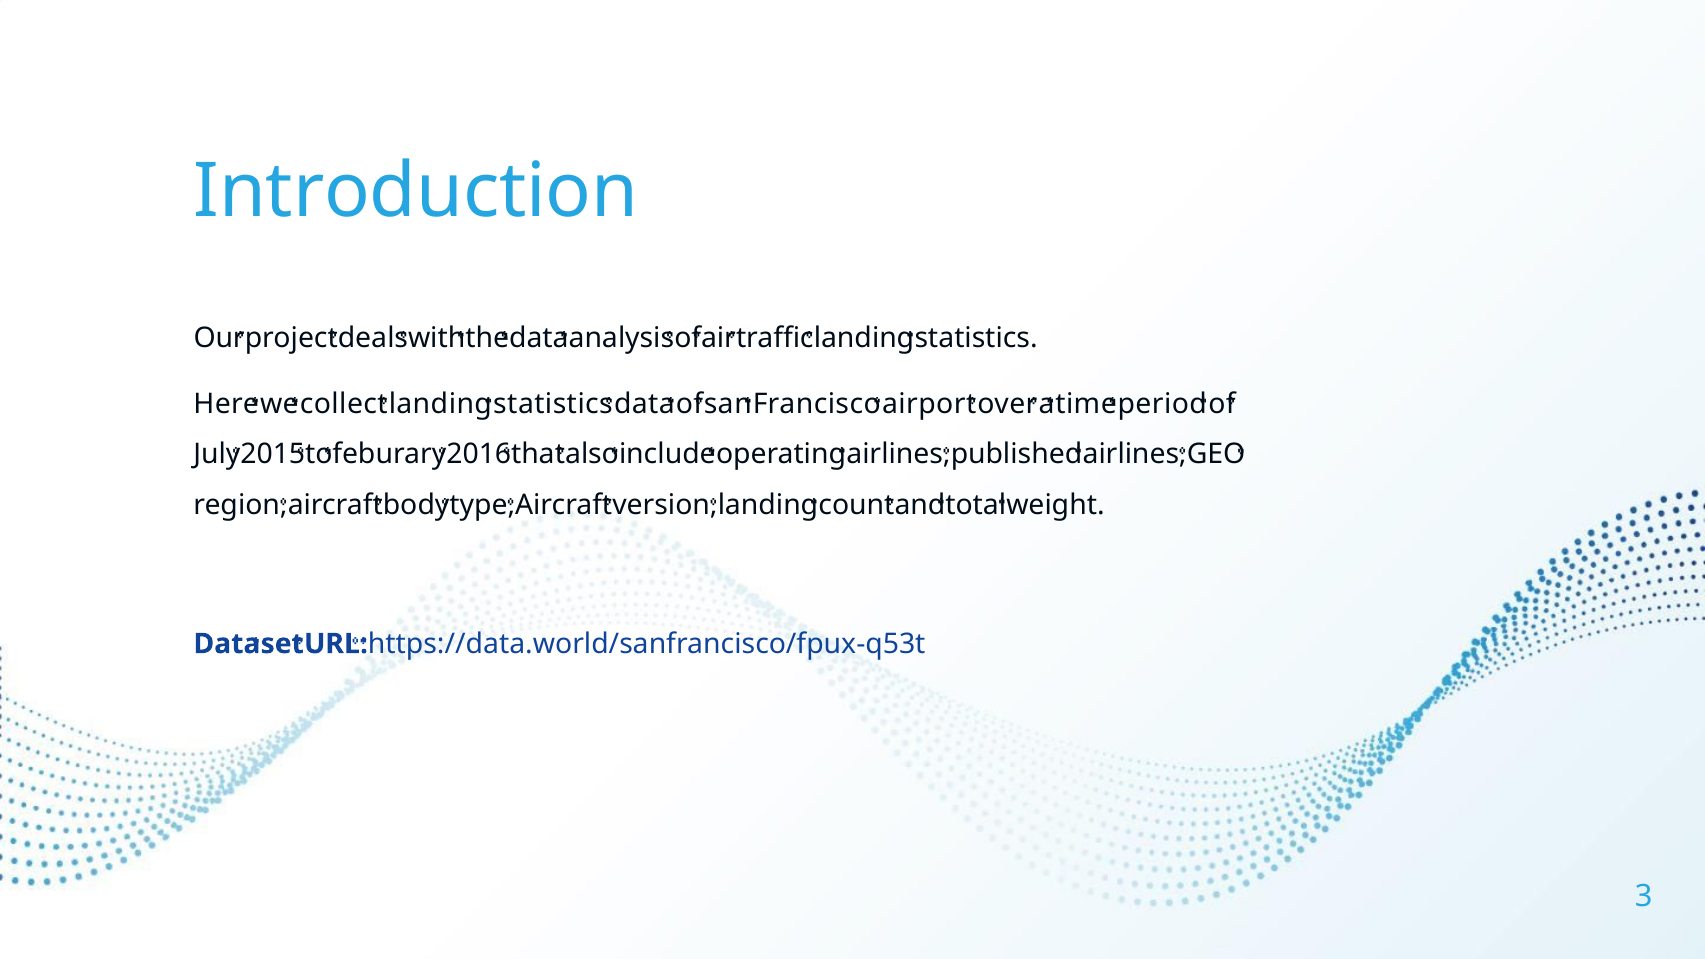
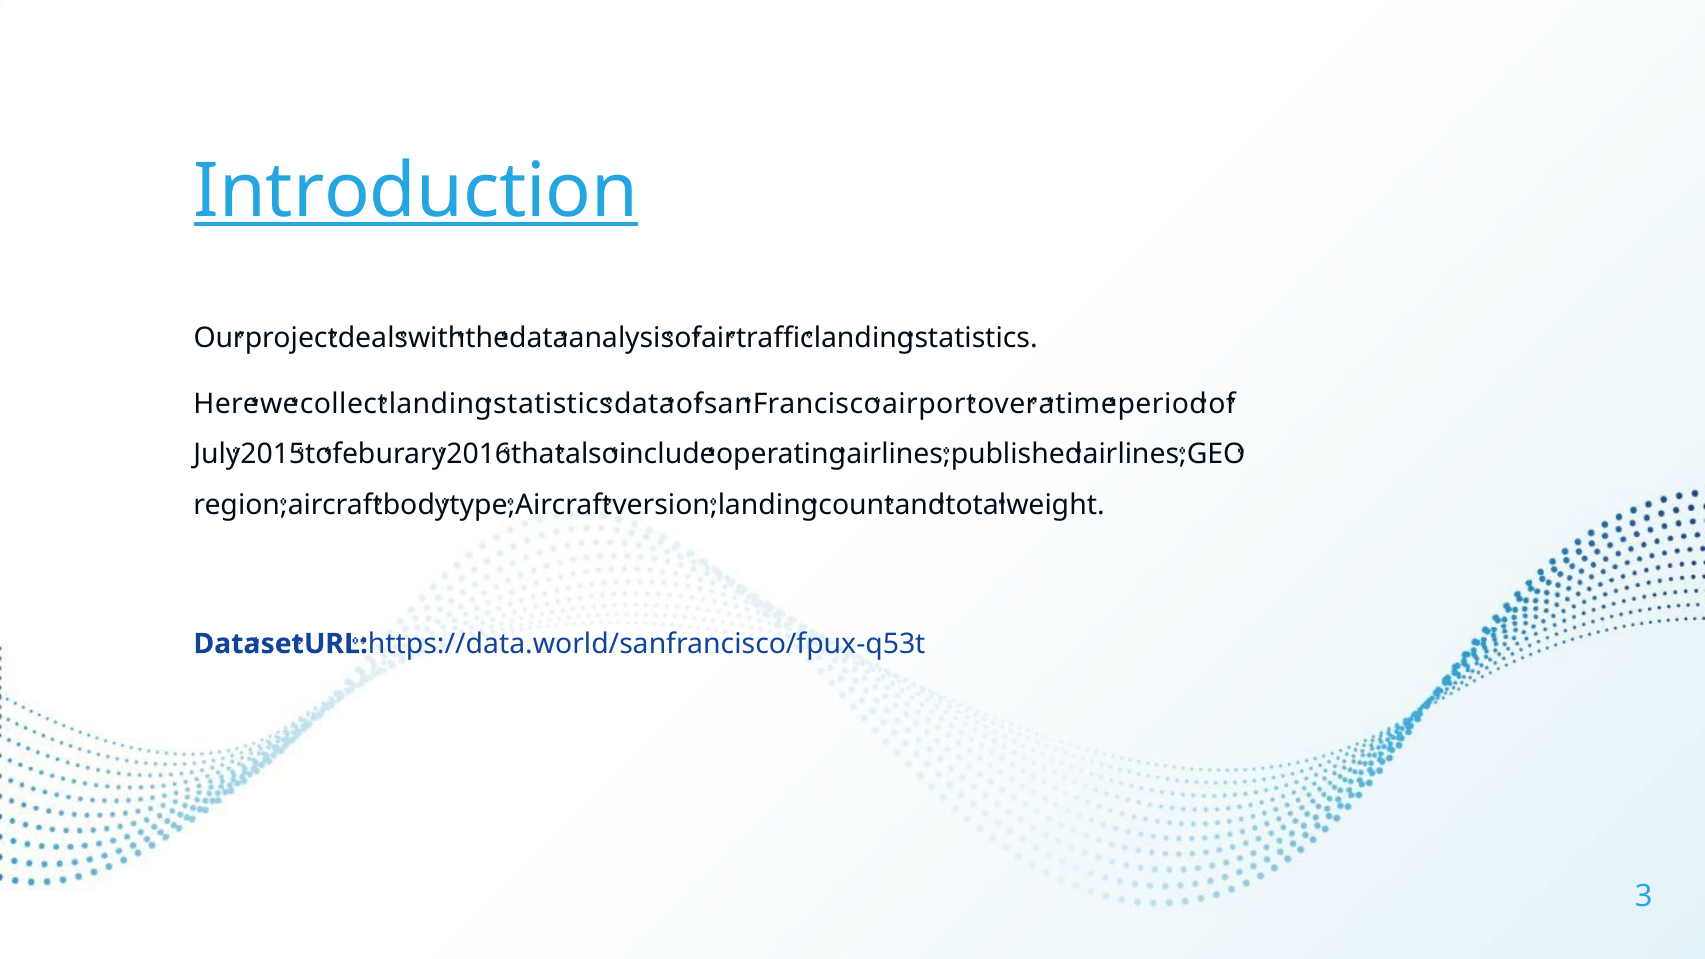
Introduction underline: none -> present
